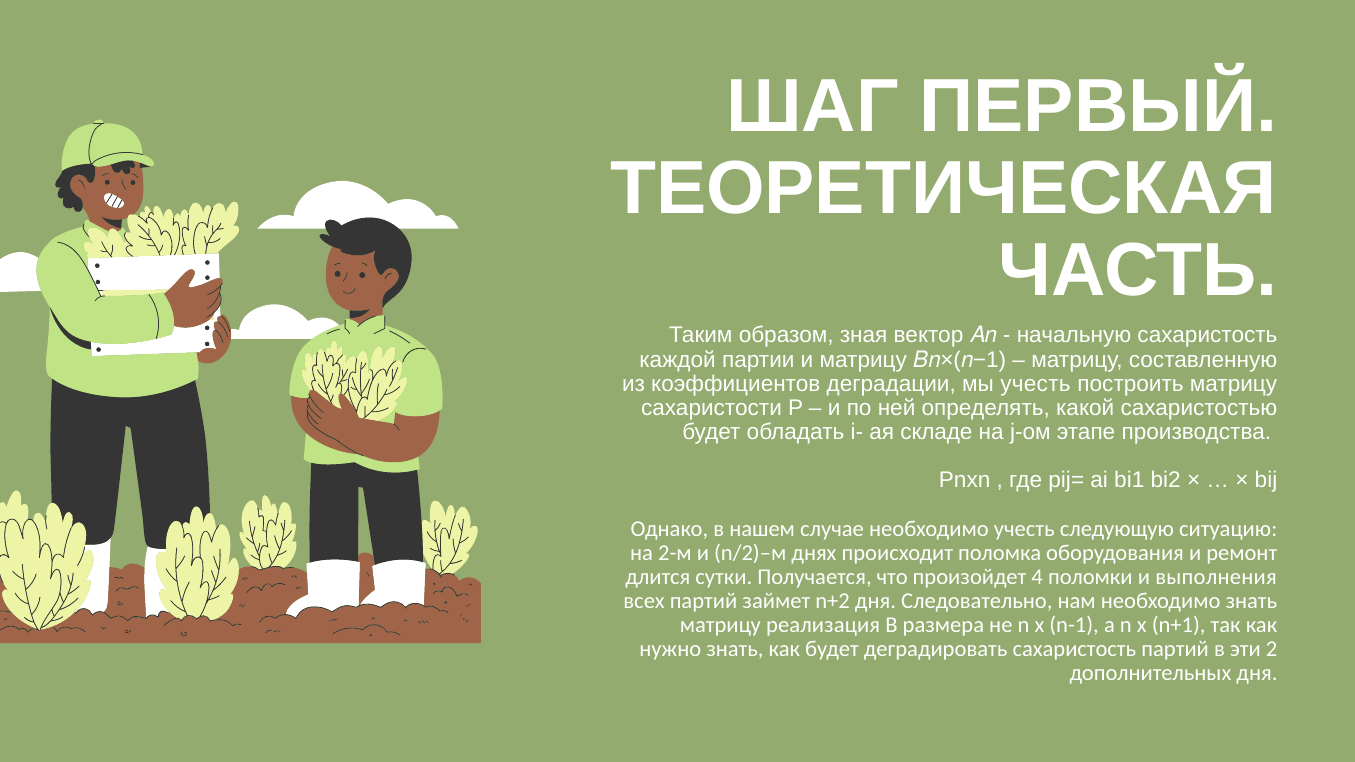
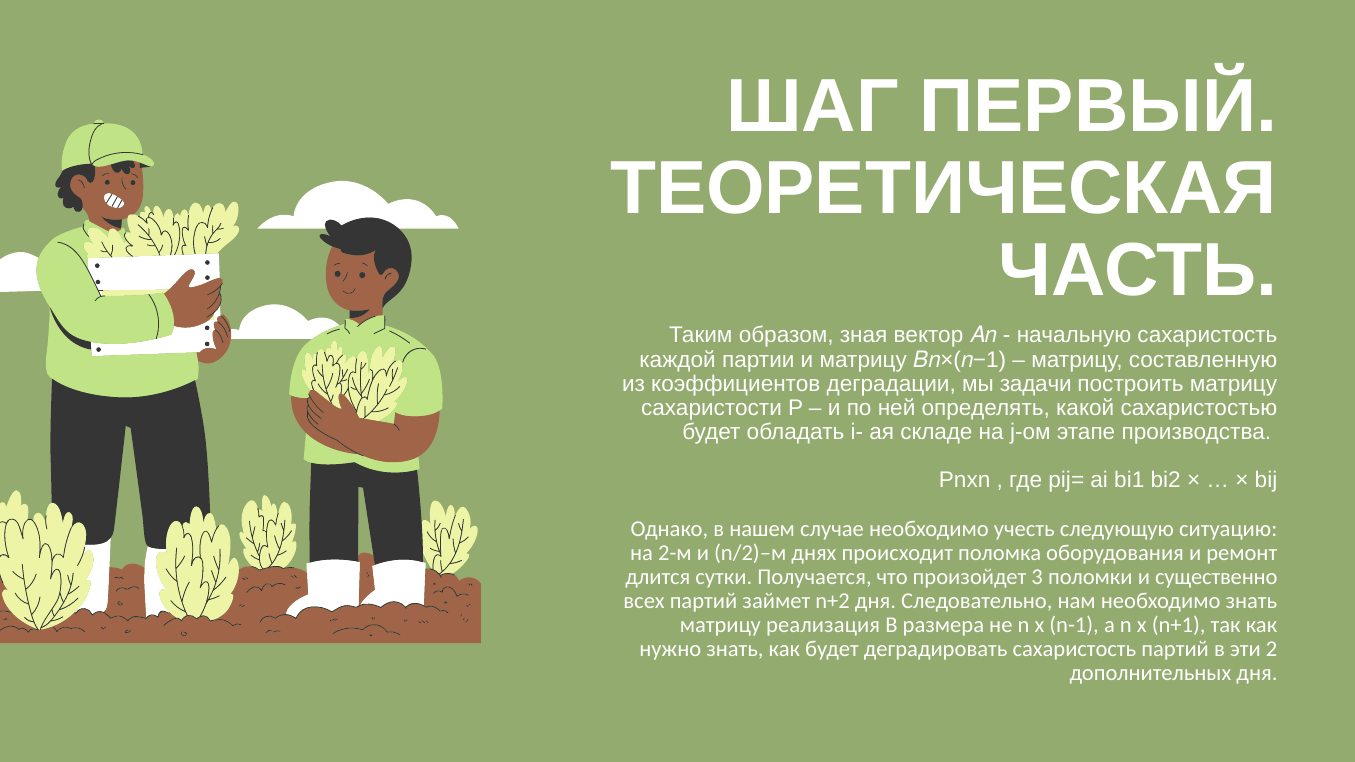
мы учесть: учесть -> задачи
4: 4 -> 3
выполнения: выполнения -> существенно
